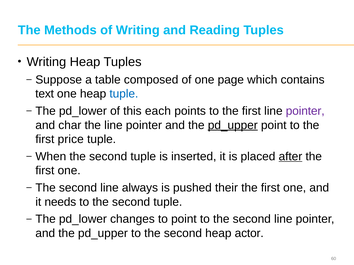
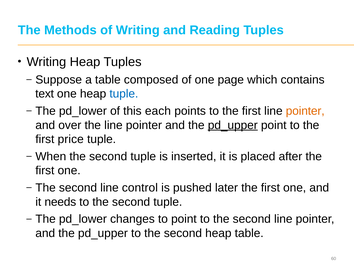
pointer at (305, 111) colour: purple -> orange
char: char -> over
after underline: present -> none
always: always -> control
their: their -> later
heap actor: actor -> table
